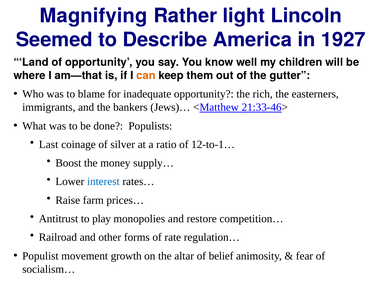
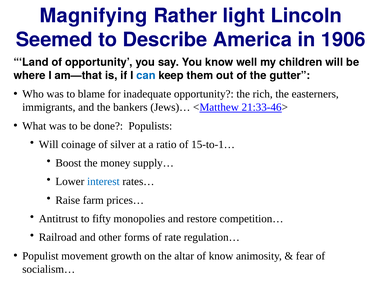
1927: 1927 -> 1906
can colour: orange -> blue
Last at (49, 145): Last -> Will
12-to-1…: 12-to-1… -> 15-to-1…
play: play -> fifty
of belief: belief -> know
